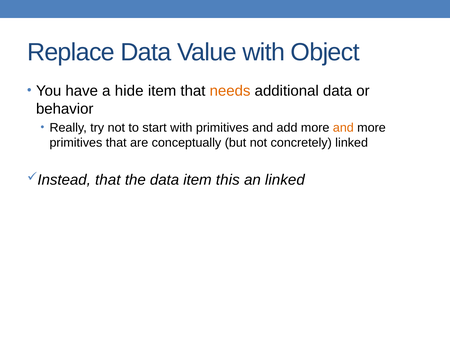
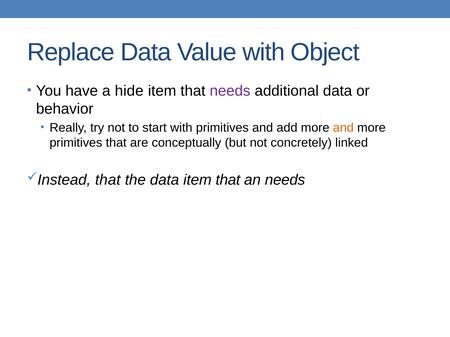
needs at (230, 91) colour: orange -> purple
data item this: this -> that
an linked: linked -> needs
